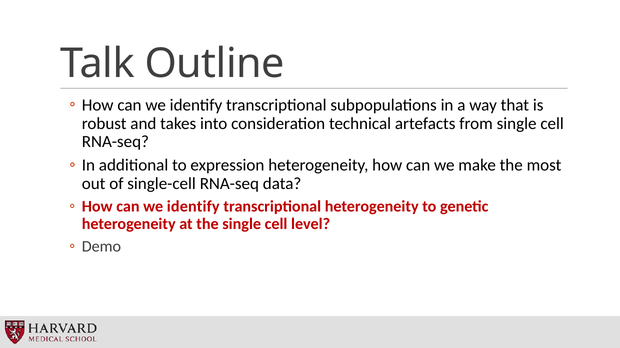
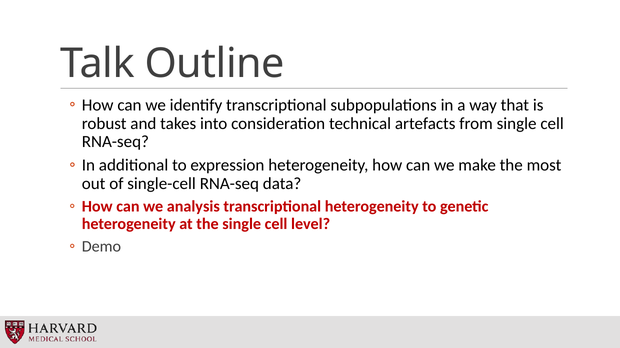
identify at (193, 207): identify -> analysis
